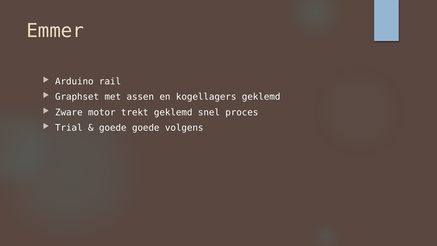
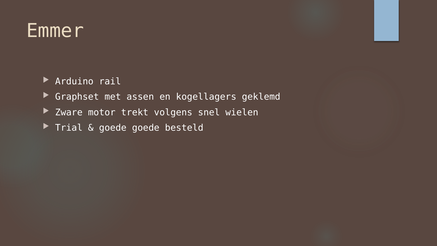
trekt geklemd: geklemd -> volgens
proces: proces -> wielen
volgens: volgens -> besteld
